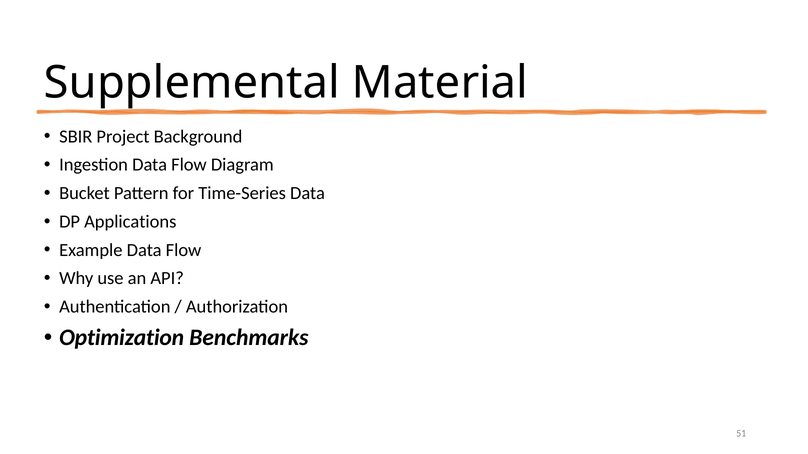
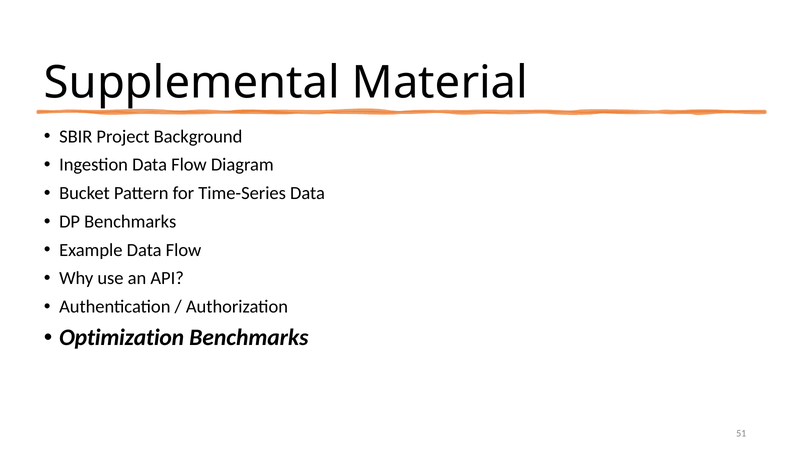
DP Applications: Applications -> Benchmarks
